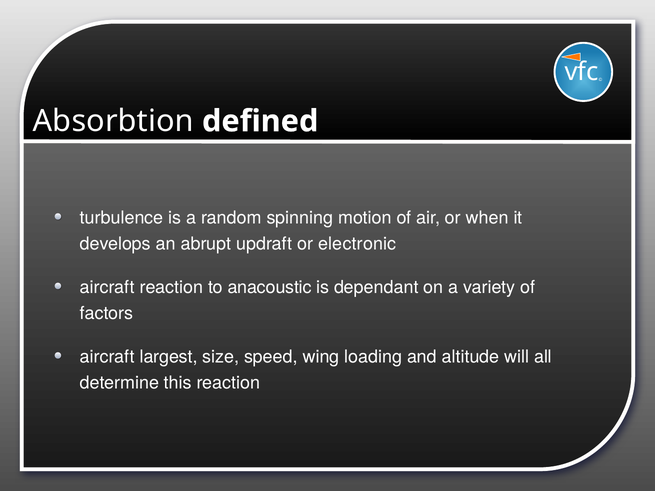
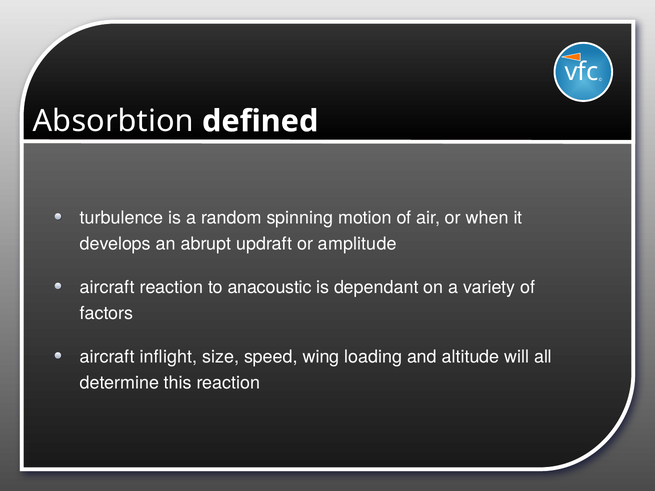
electronic: electronic -> amplitude
largest: largest -> inflight
